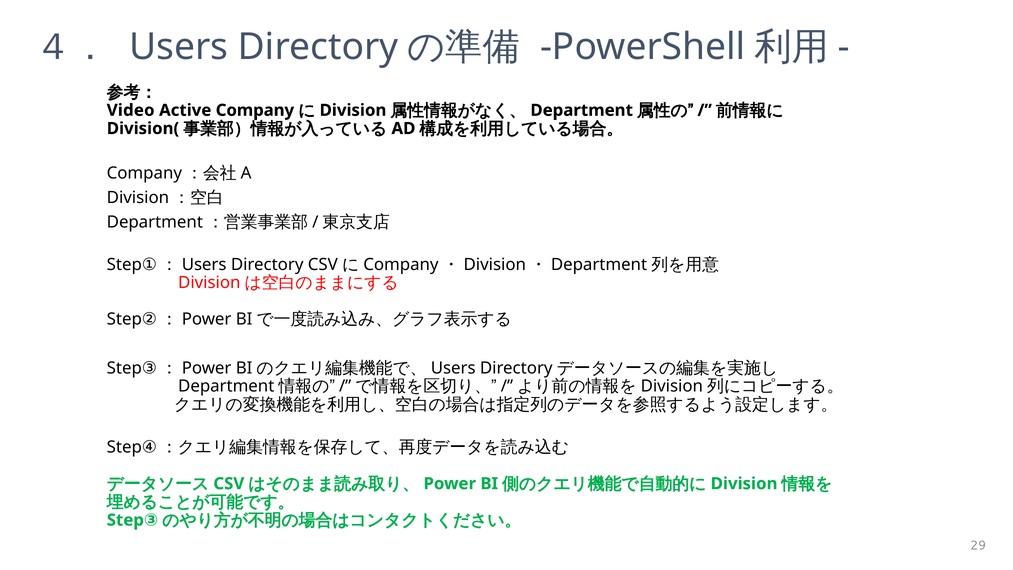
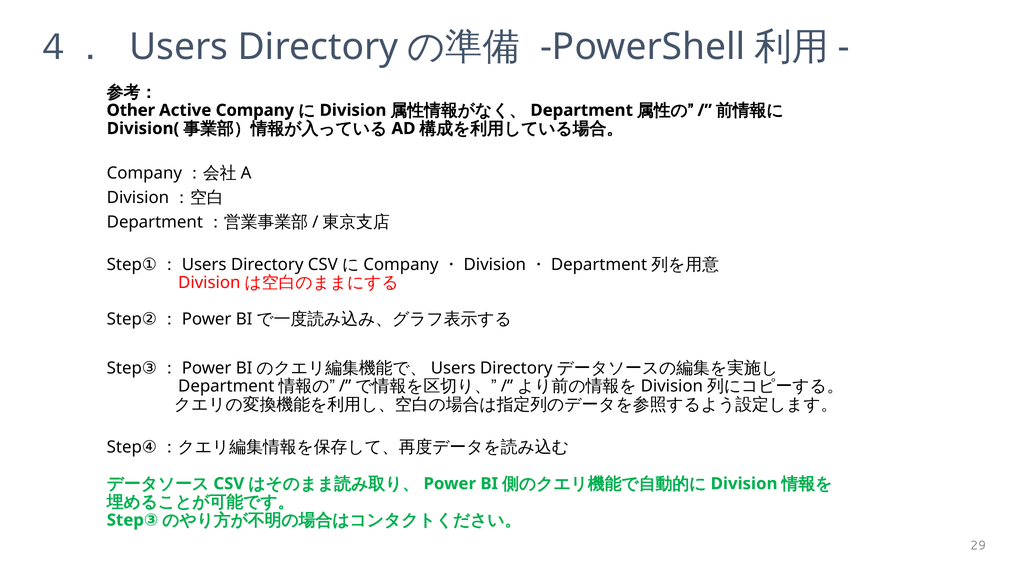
Video: Video -> Other
